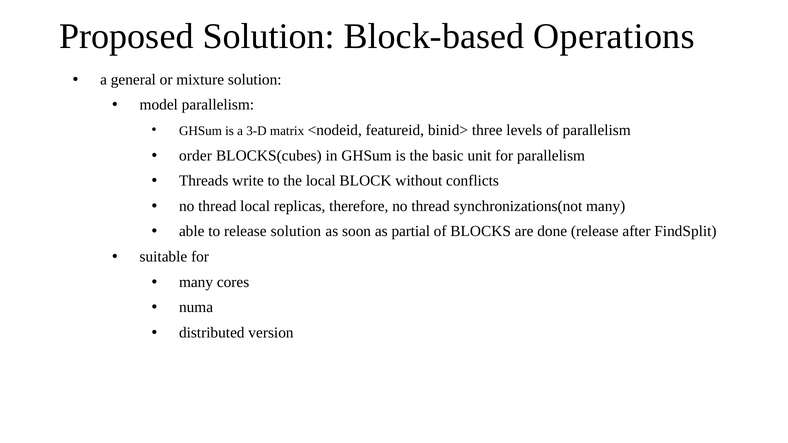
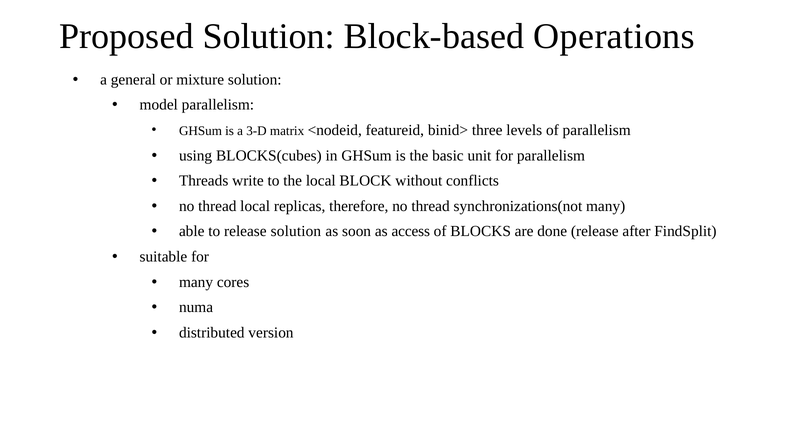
order: order -> using
partial: partial -> access
